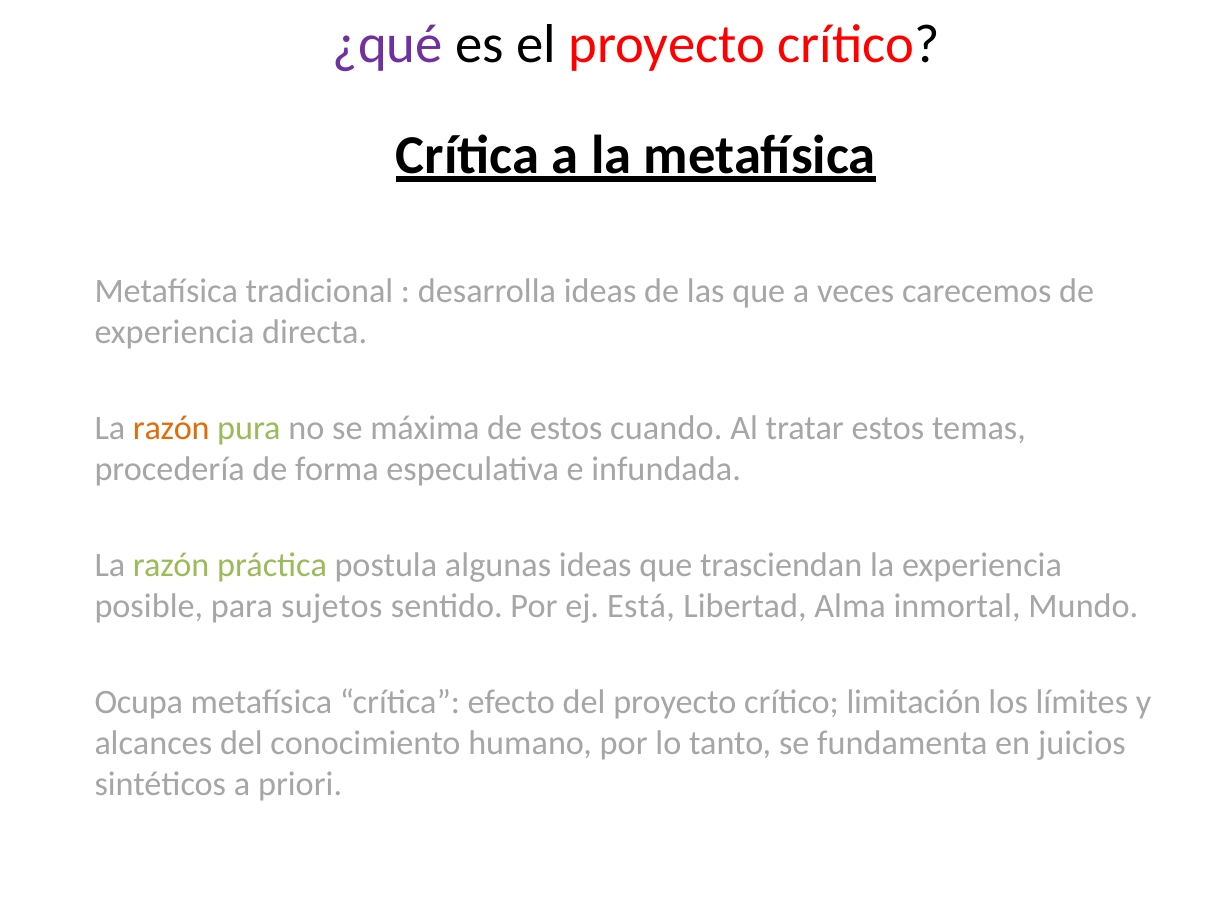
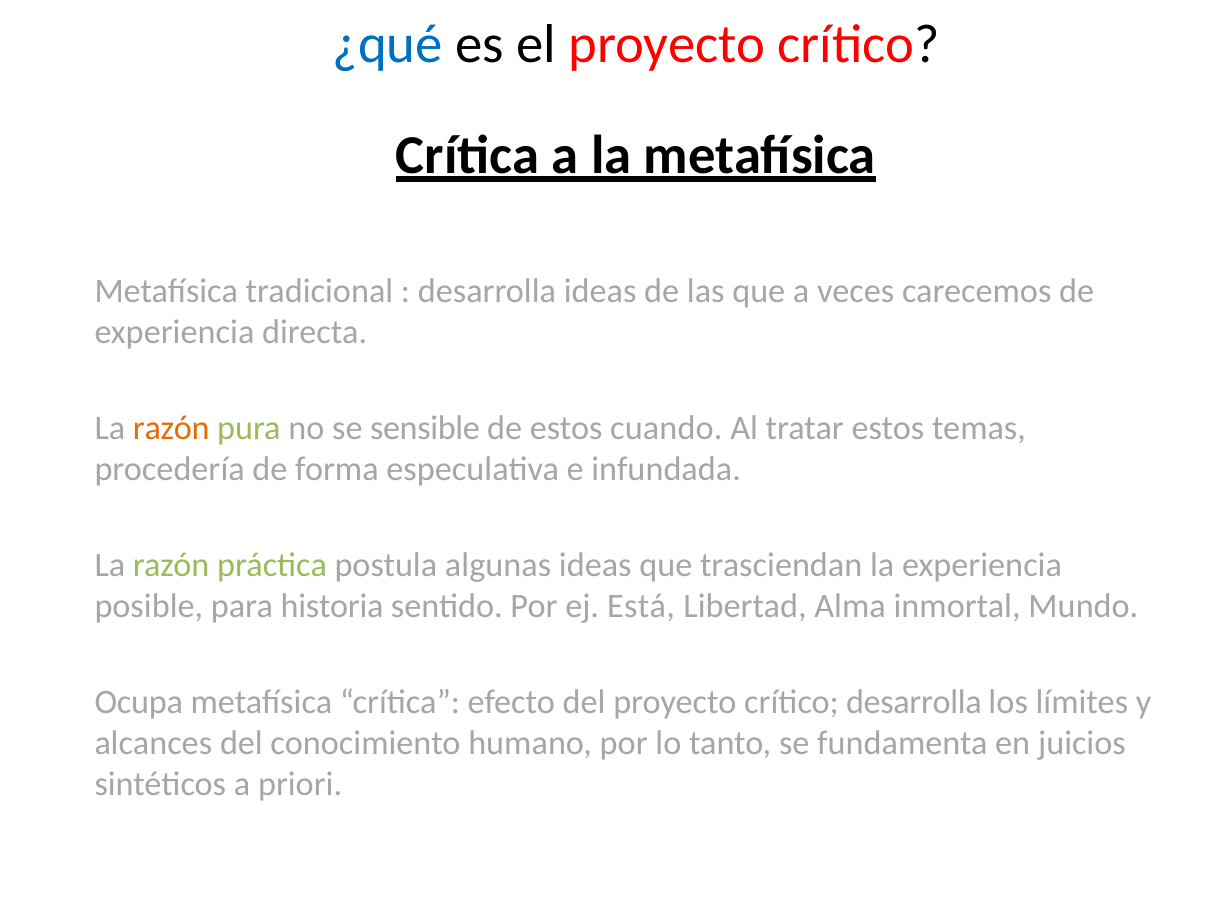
¿qué colour: purple -> blue
máxima: máxima -> sensible
sujetos: sujetos -> historia
crítico limitación: limitación -> desarrolla
